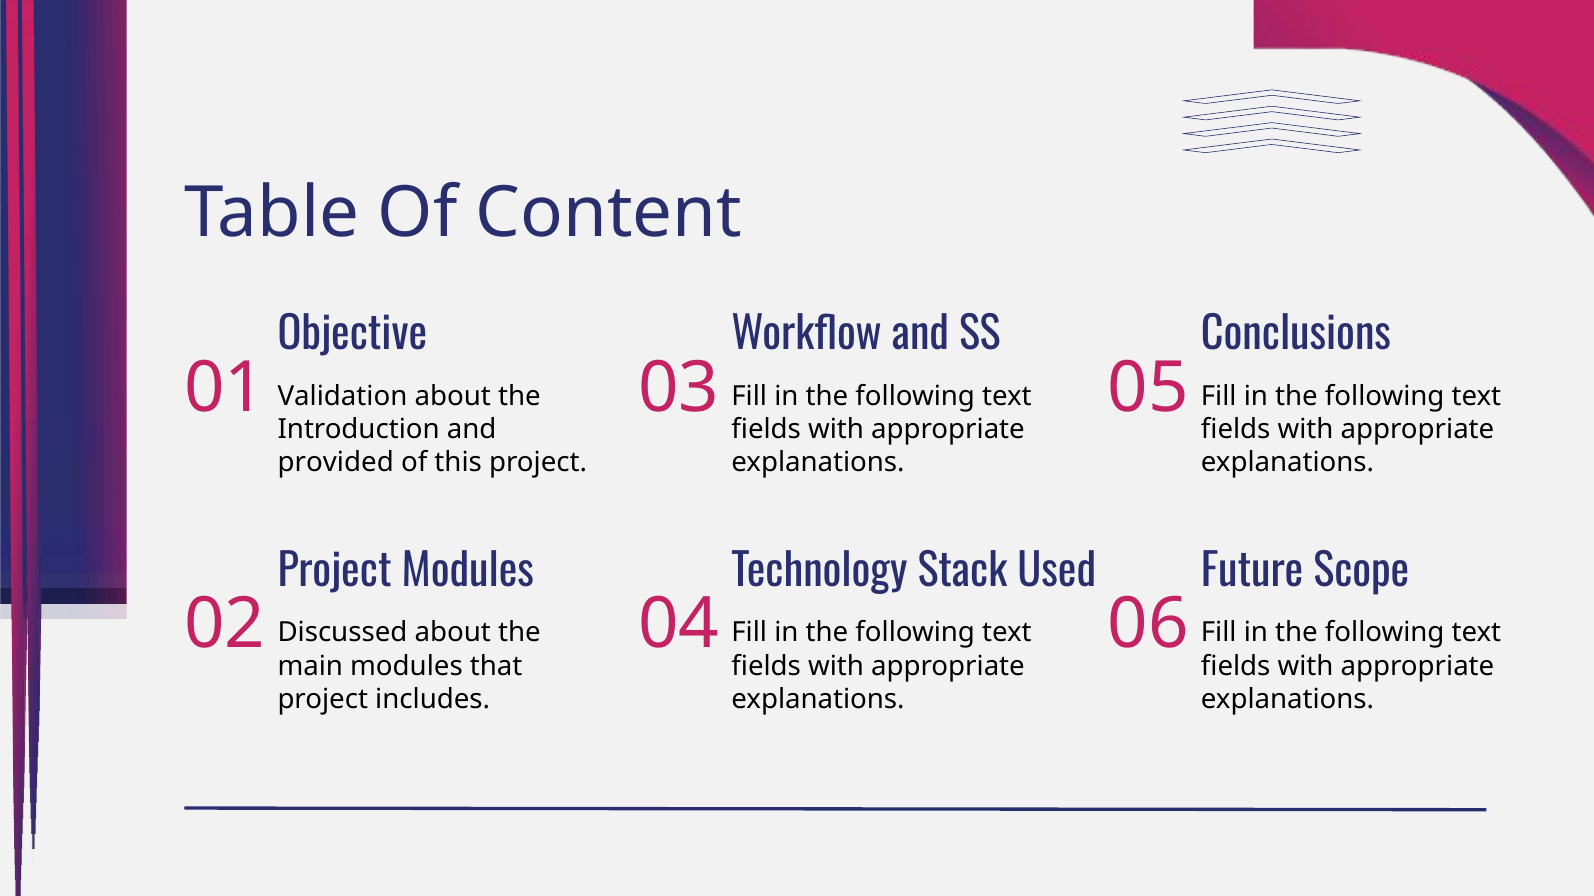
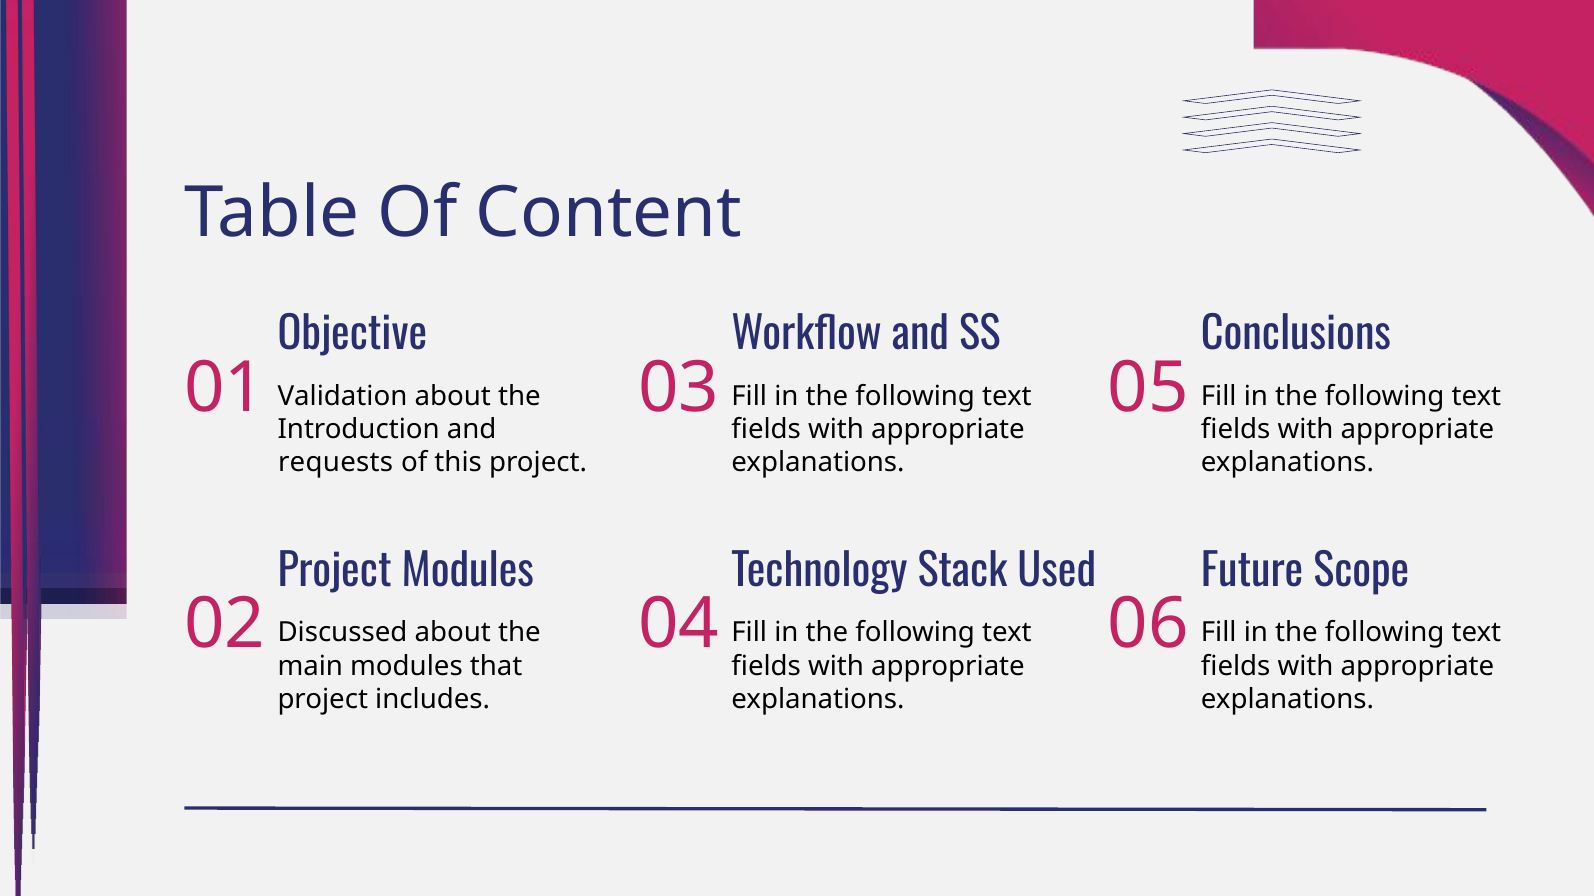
provided: provided -> requests
